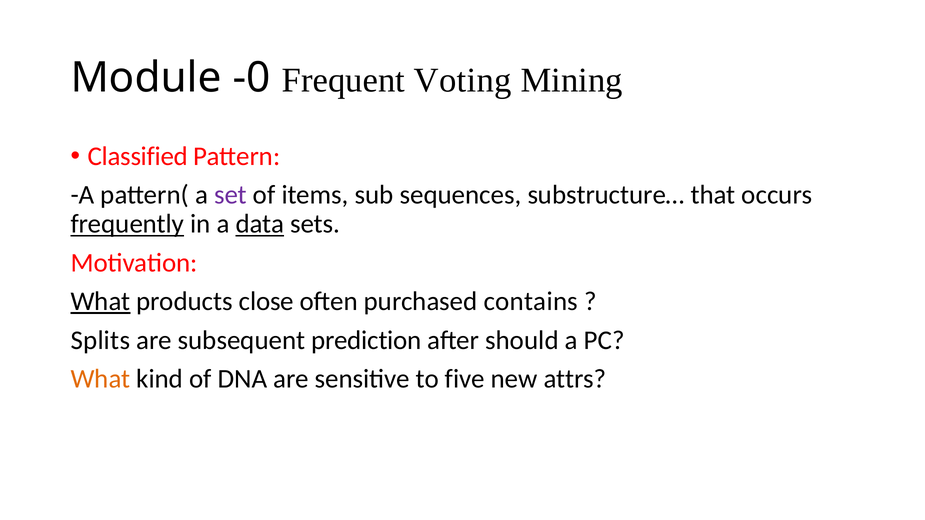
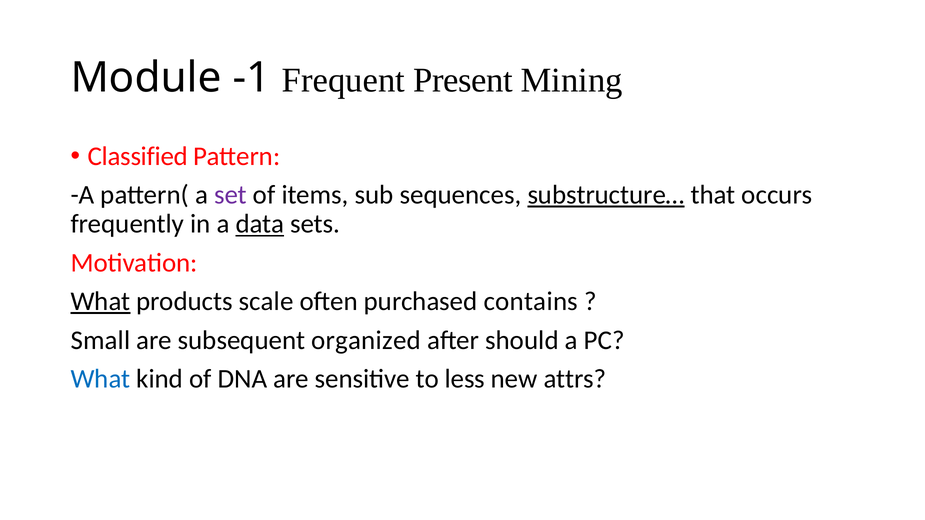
-0: -0 -> -1
Voting: Voting -> Present
substructure… underline: none -> present
frequently underline: present -> none
close: close -> scale
Splits: Splits -> Small
prediction: prediction -> organized
What at (100, 379) colour: orange -> blue
five: five -> less
